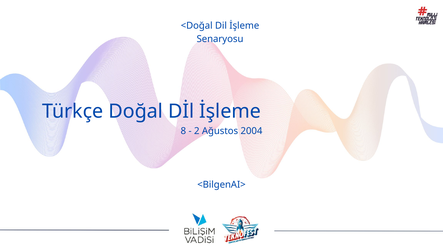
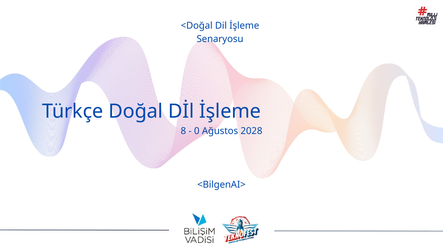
2: 2 -> 0
2004: 2004 -> 2028
